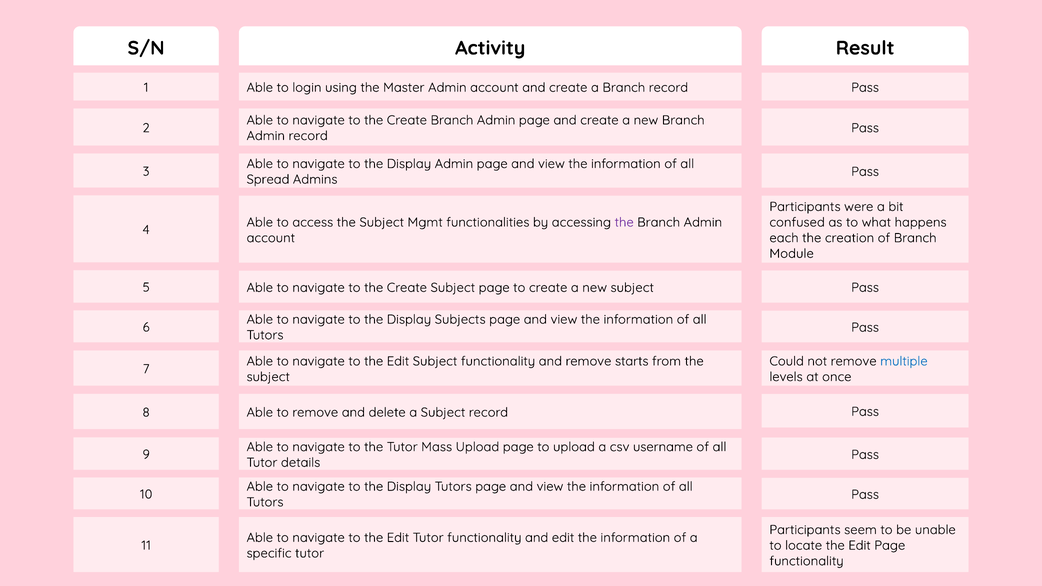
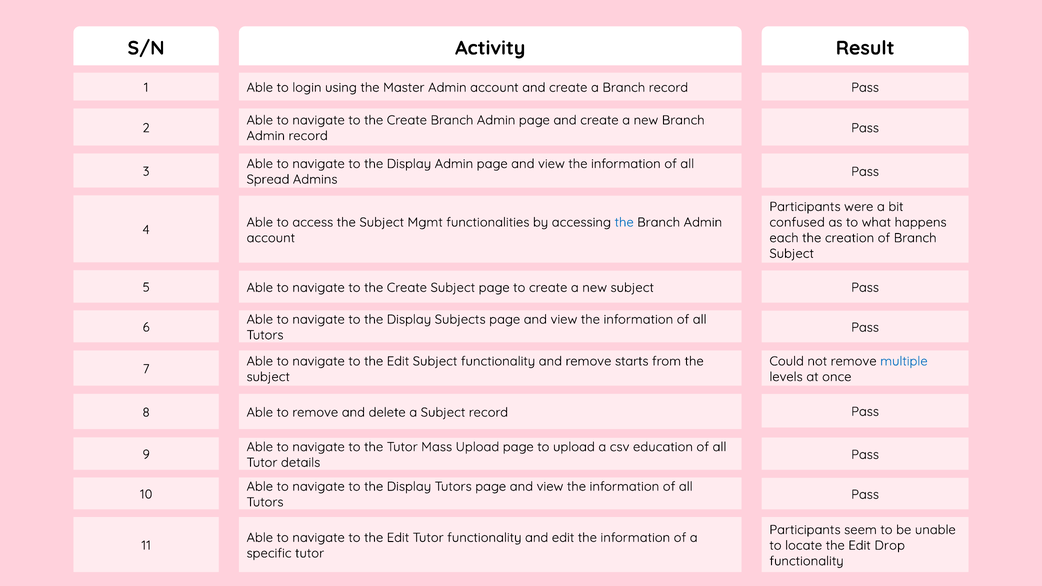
the at (624, 222) colour: purple -> blue
Module at (792, 254): Module -> Subject
username: username -> education
Edit Page: Page -> Drop
